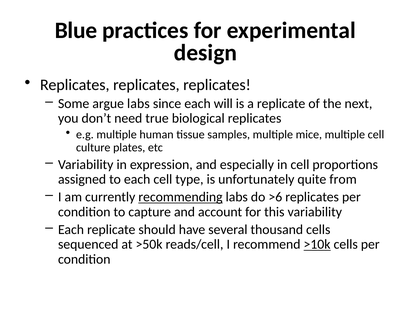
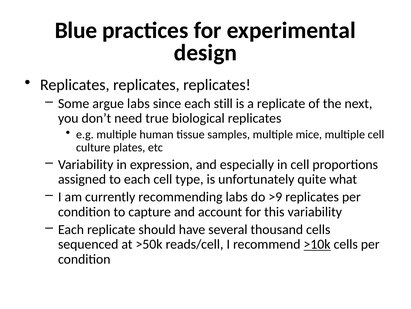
will: will -> still
from: from -> what
recommending underline: present -> none
>6: >6 -> >9
